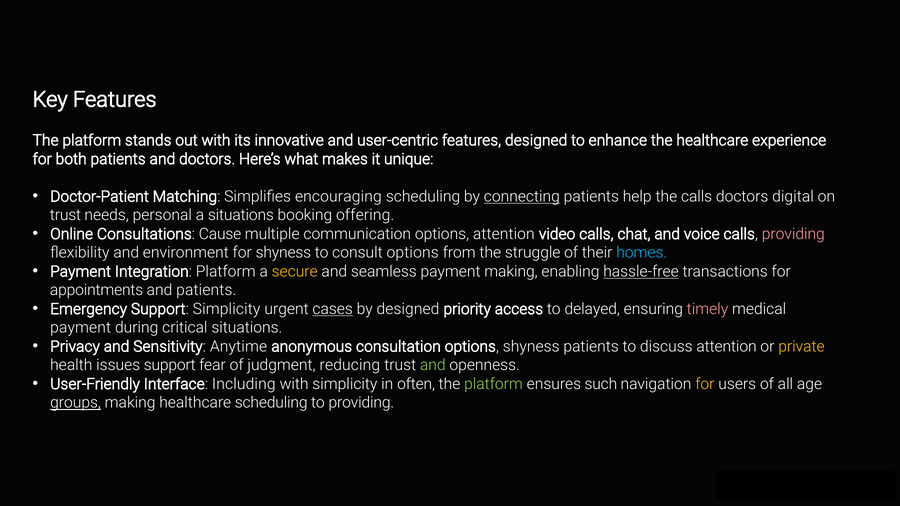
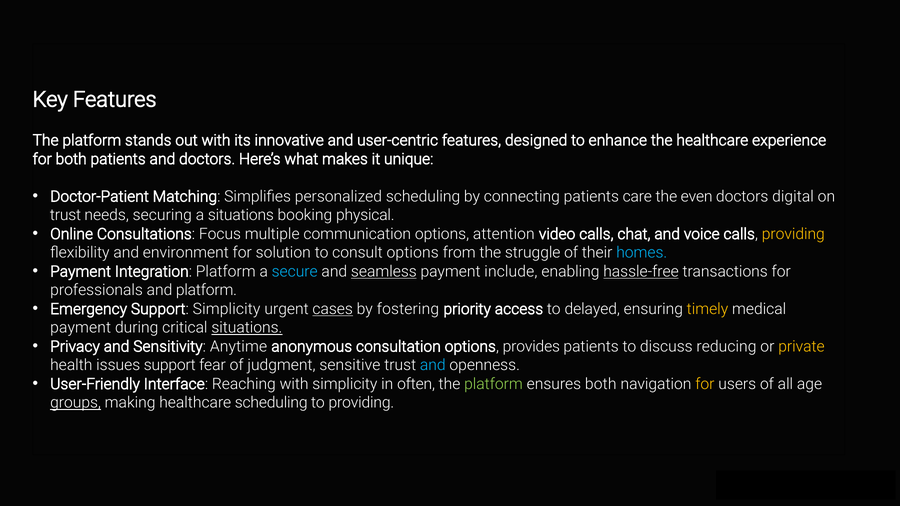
encouraging: encouraging -> personalized
connecting underline: present -> none
help: help -> care
the calls: calls -> even
personal: personal -> securing
offering: offering -> physical
Cause: Cause -> Focus
providing at (793, 234) colour: pink -> yellow
for shyness: shyness -> solution
secure colour: yellow -> light blue
seamless underline: none -> present
payment making: making -> include
appointments: appointments -> professionals
and patients: patients -> platform
by designed: designed -> fostering
timely colour: pink -> yellow
situations at (247, 328) underline: none -> present
options shyness: shyness -> provides
discuss attention: attention -> reducing
reducing: reducing -> sensitive
and at (433, 365) colour: light green -> light blue
Including: Including -> Reaching
ensures such: such -> both
